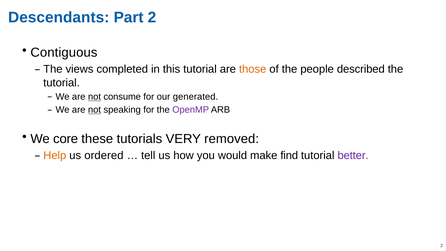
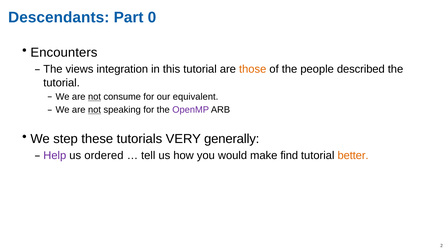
Part 2: 2 -> 0
Contiguous: Contiguous -> Encounters
completed: completed -> integration
generated: generated -> equivalent
core: core -> step
removed: removed -> generally
Help colour: orange -> purple
better colour: purple -> orange
